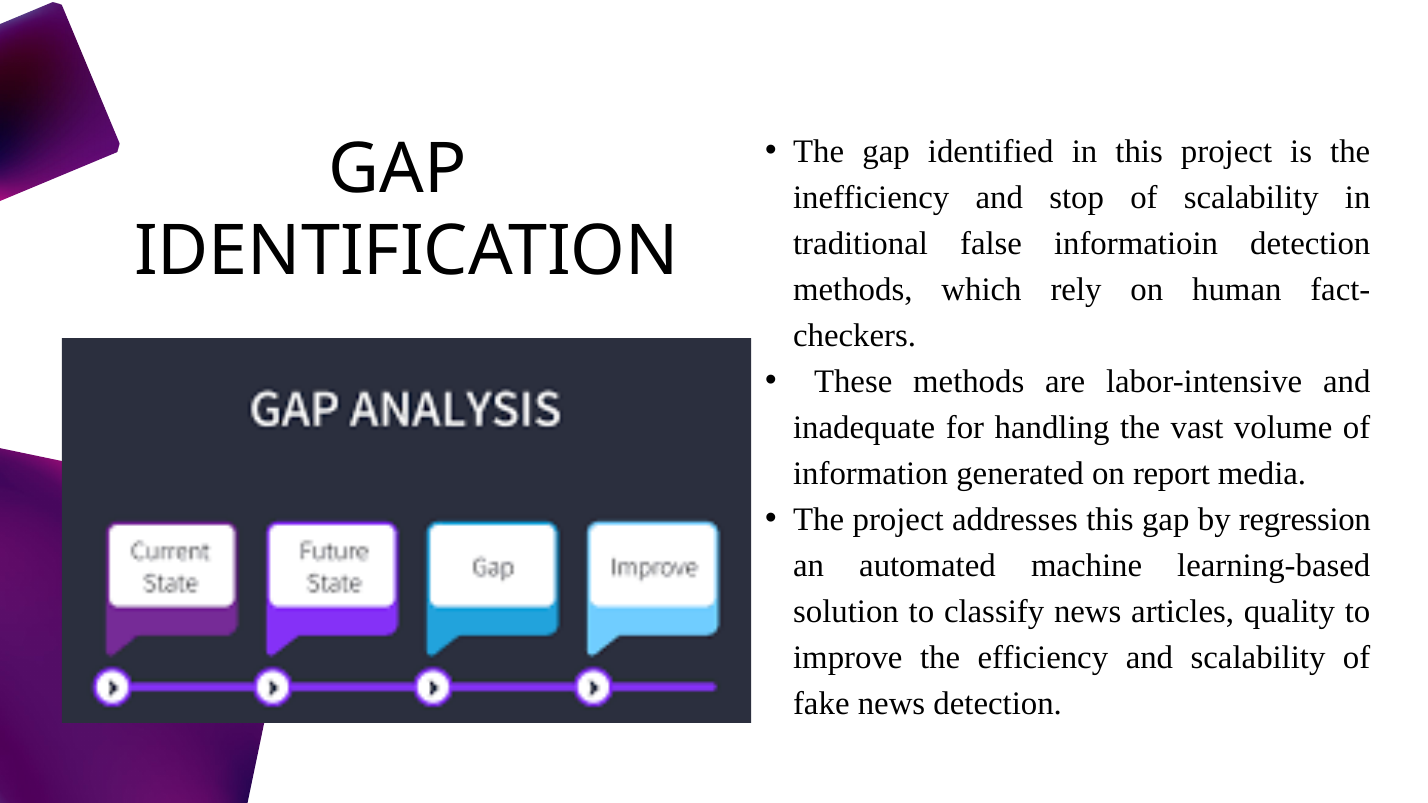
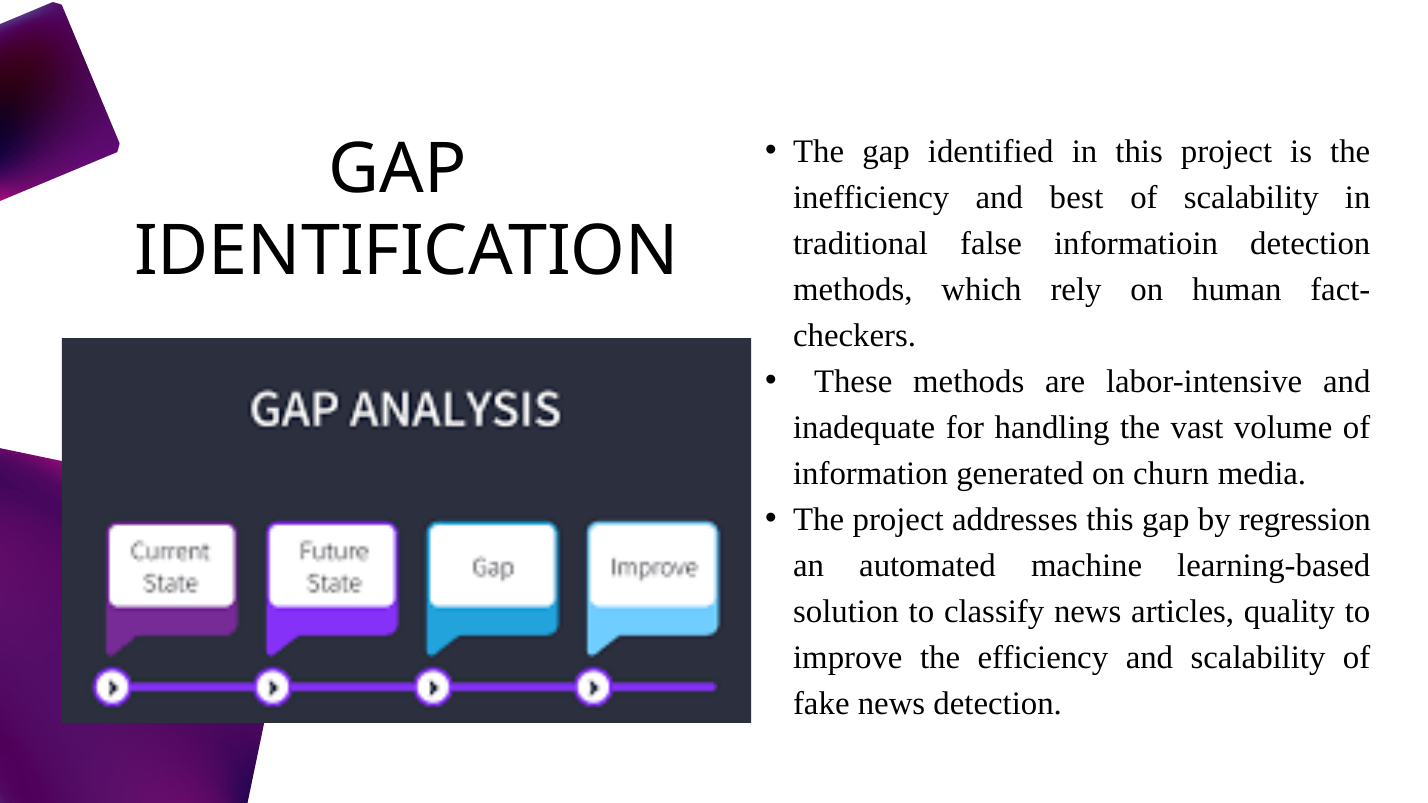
stop: stop -> best
report: report -> churn
